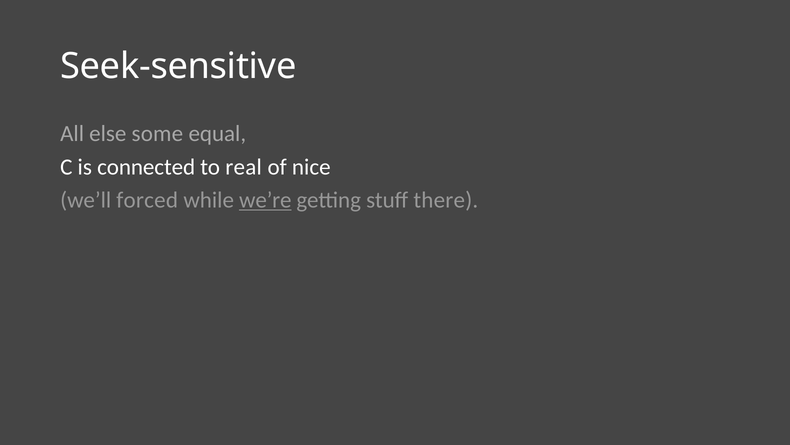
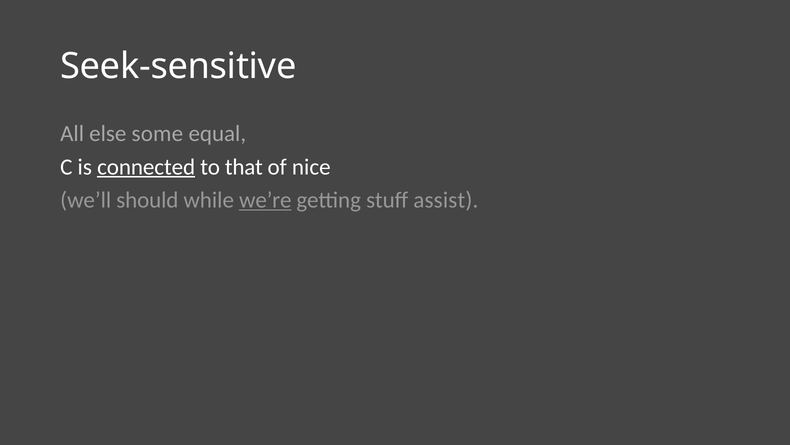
connected underline: none -> present
real: real -> that
forced: forced -> should
there: there -> assist
